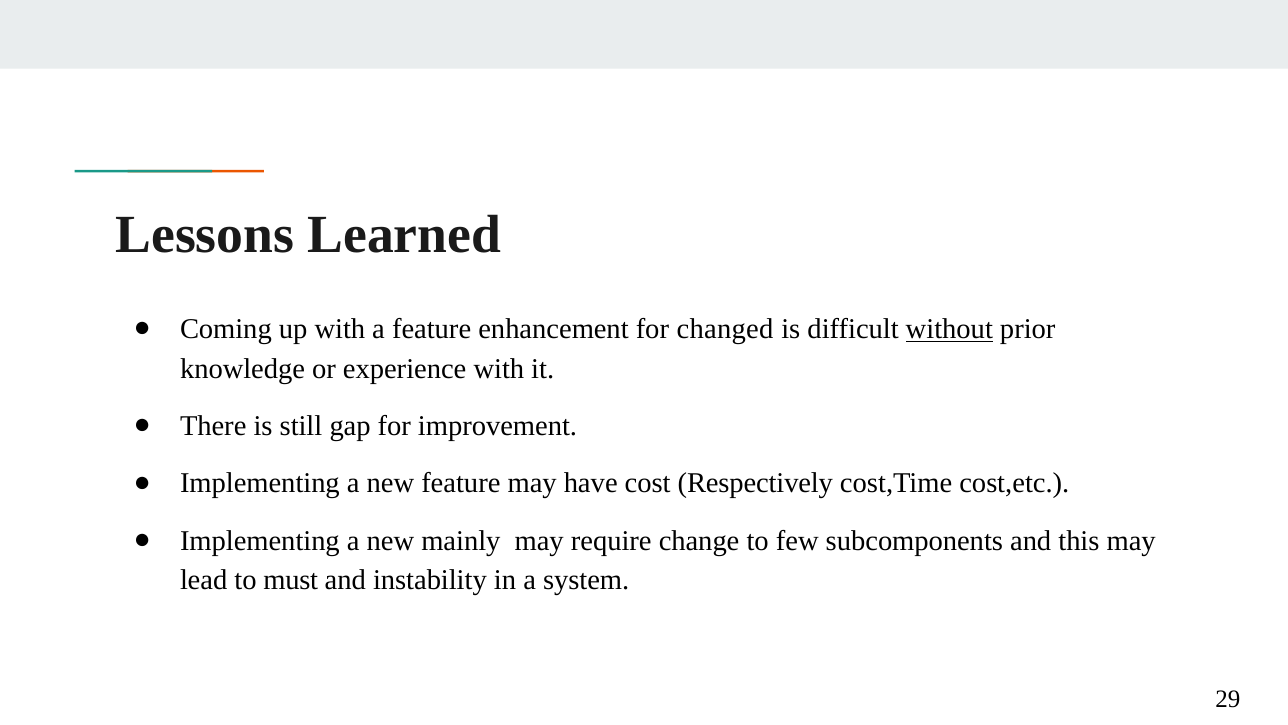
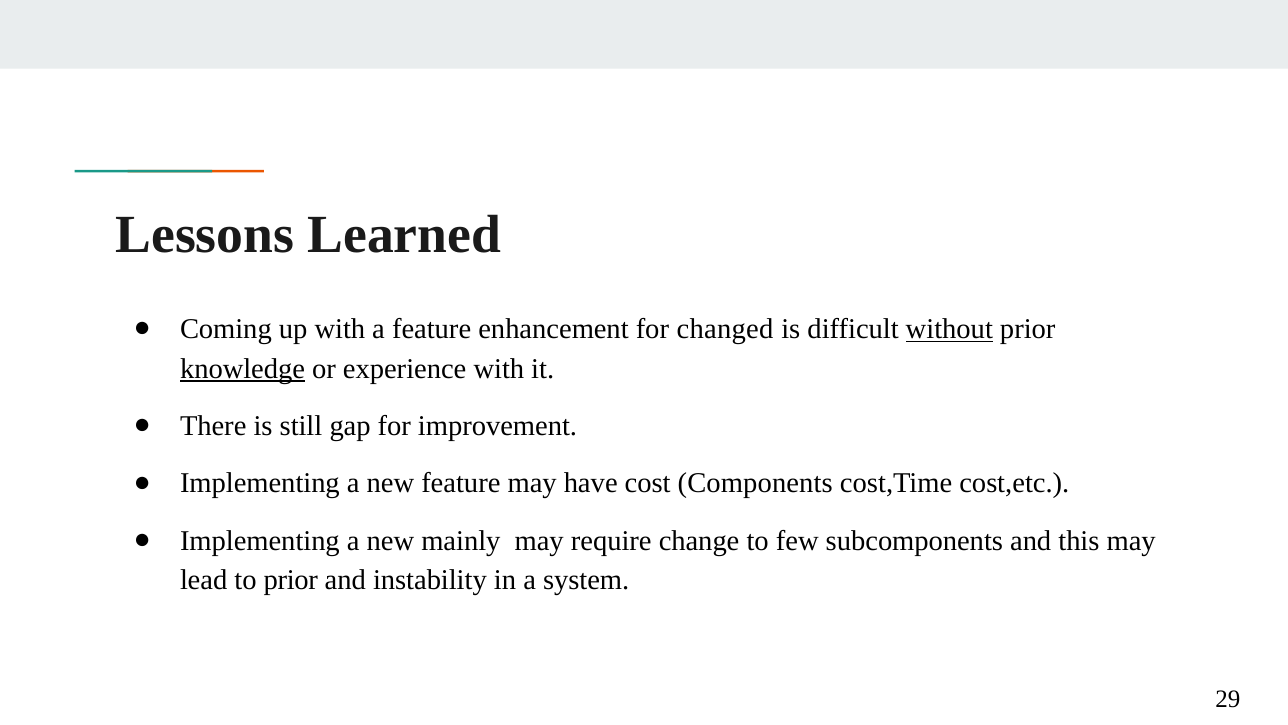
knowledge underline: none -> present
Respectively: Respectively -> Components
to must: must -> prior
